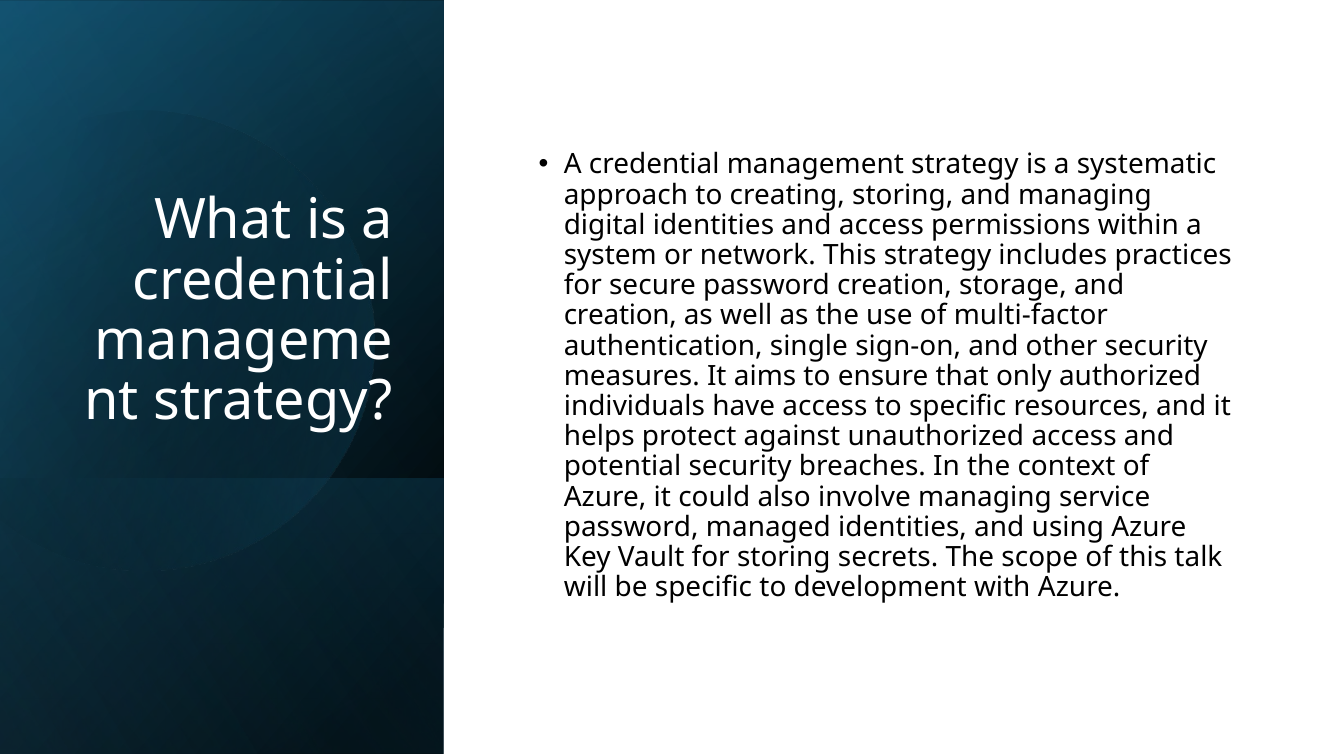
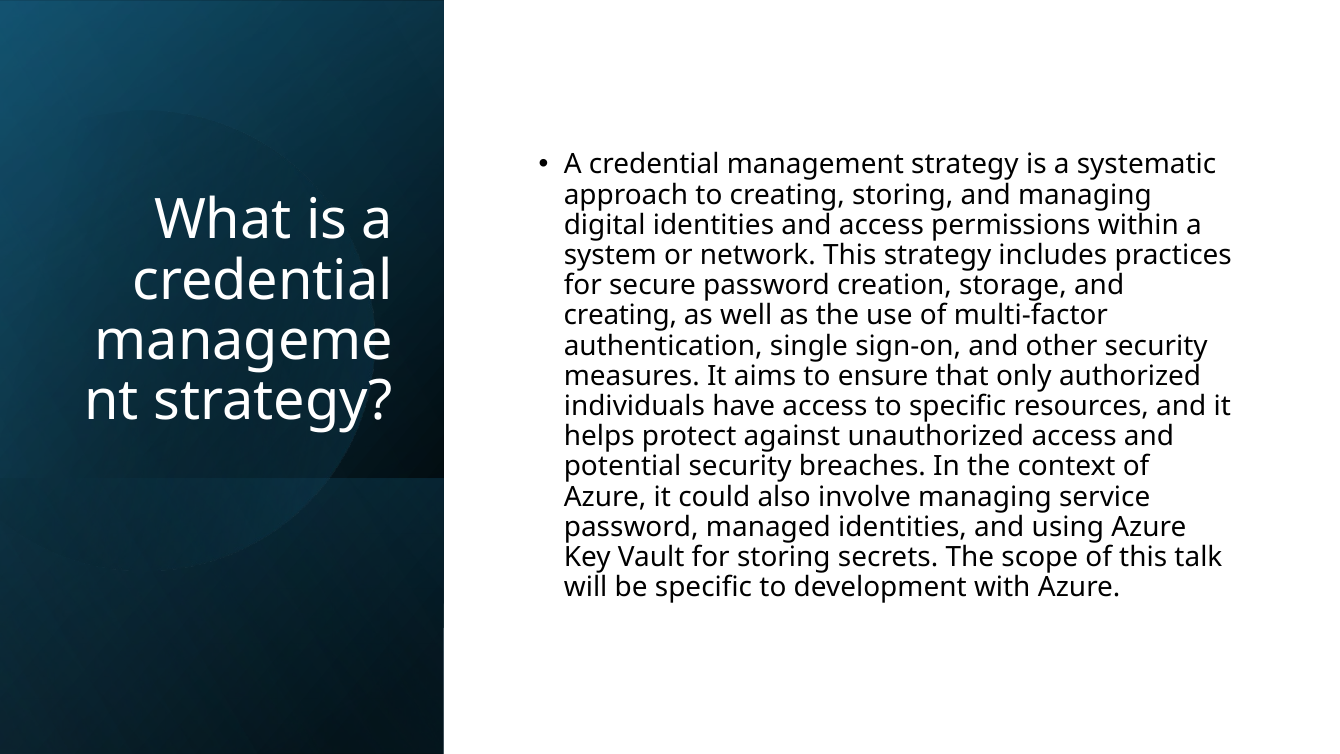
creation at (620, 316): creation -> creating
